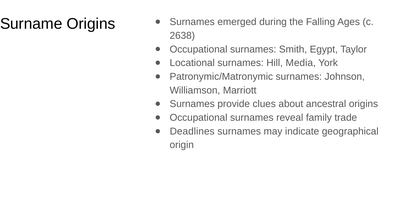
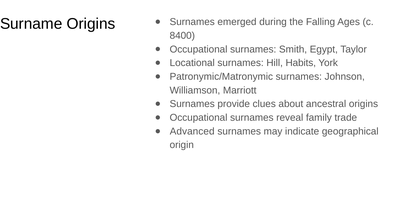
2638: 2638 -> 8400
Media: Media -> Habits
Deadlines: Deadlines -> Advanced
